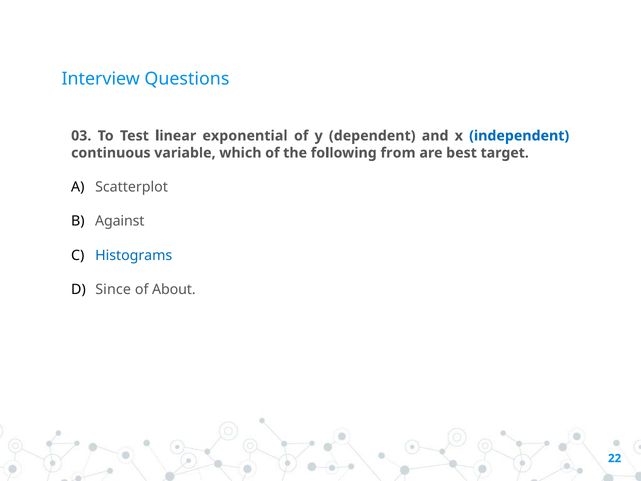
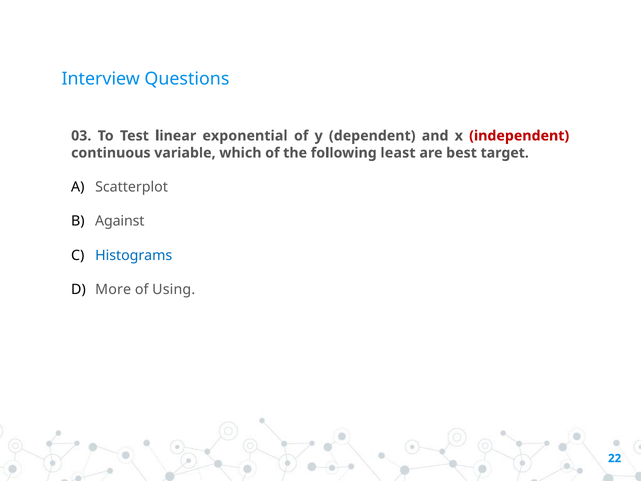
independent colour: blue -> red
from: from -> least
Since: Since -> More
About: About -> Using
